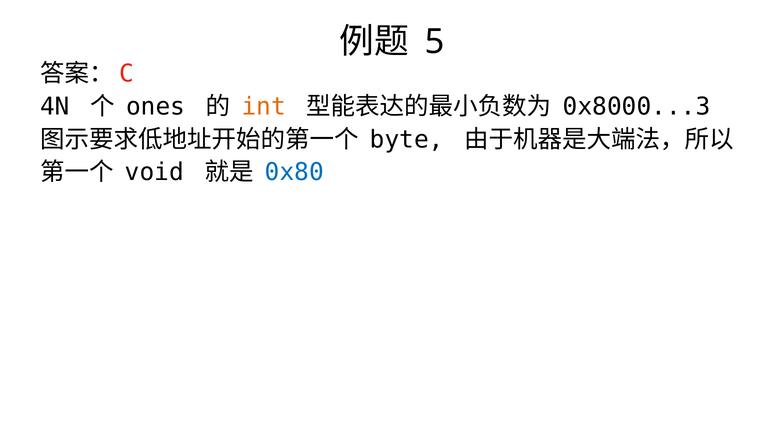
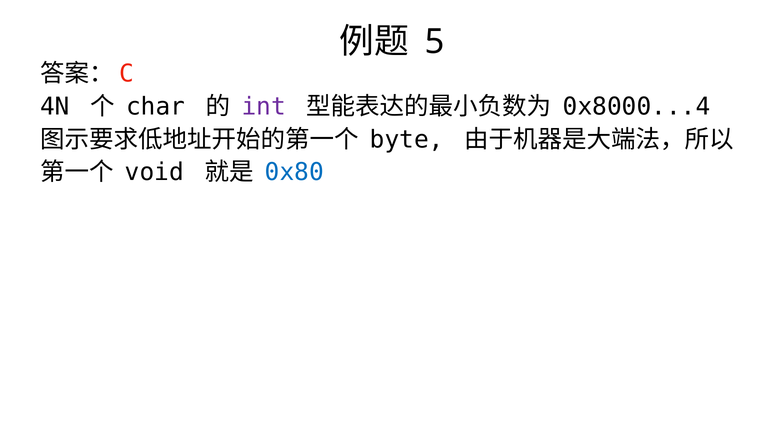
ones: ones -> char
int colour: orange -> purple
0x8000...3: 0x8000...3 -> 0x8000...4
